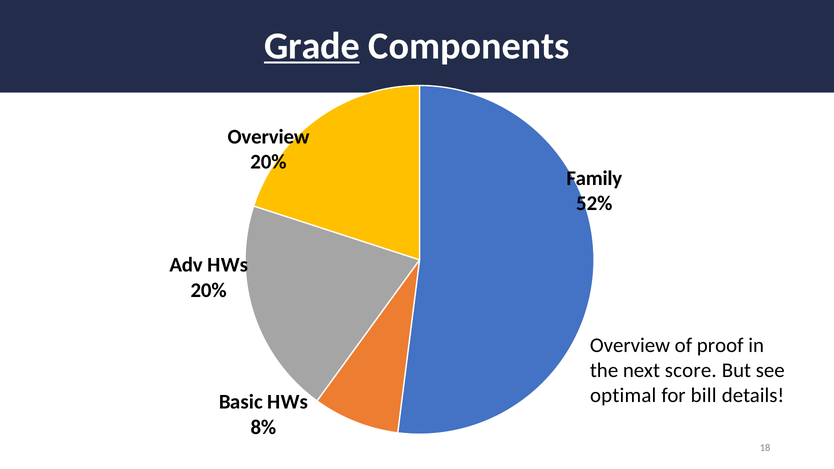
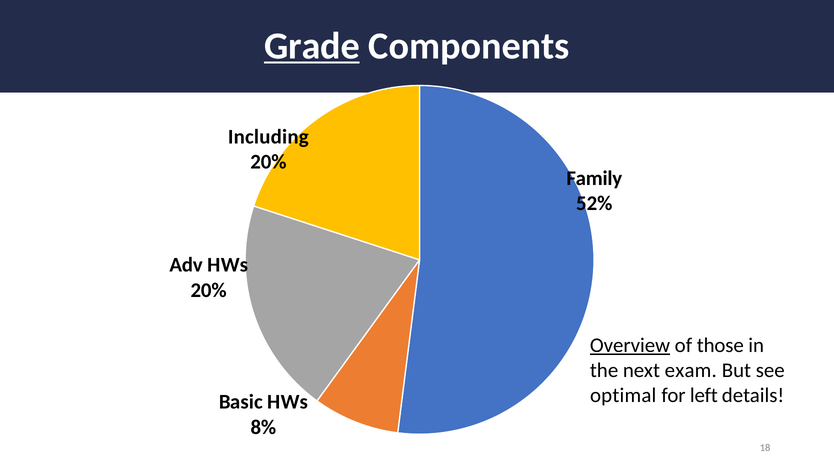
Overview at (268, 137): Overview -> Including
Overview at (630, 345) underline: none -> present
proof: proof -> those
score: score -> exam
bill: bill -> left
